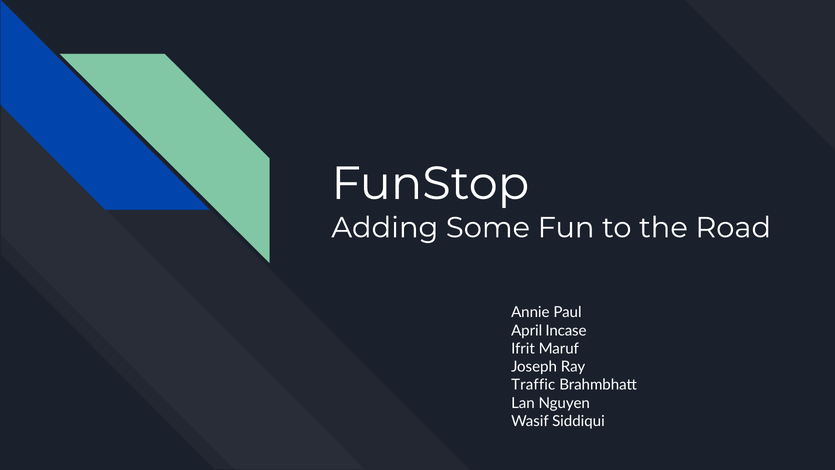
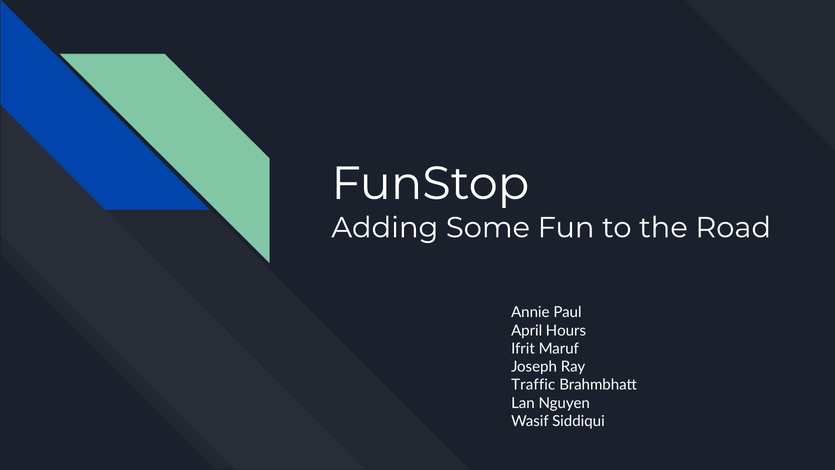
Incase: Incase -> Hours
